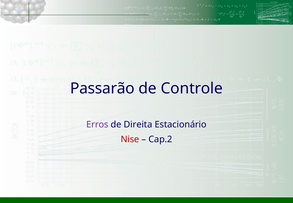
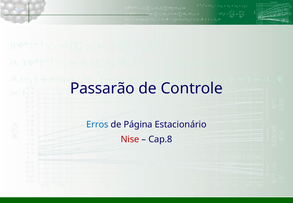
Erros colour: purple -> blue
Direita: Direita -> Página
Cap.2: Cap.2 -> Cap.8
